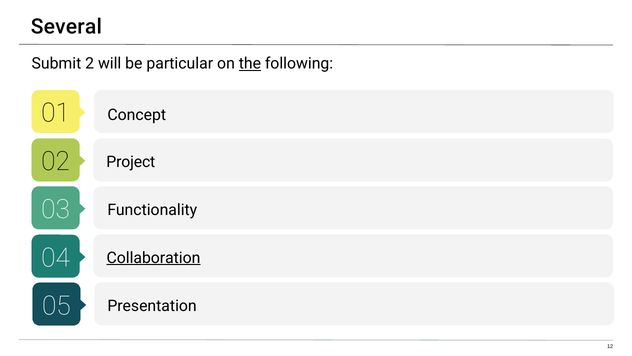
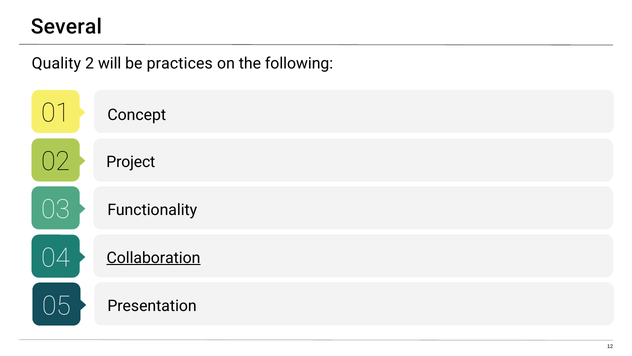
Submit: Submit -> Quality
particular: particular -> practices
the underline: present -> none
